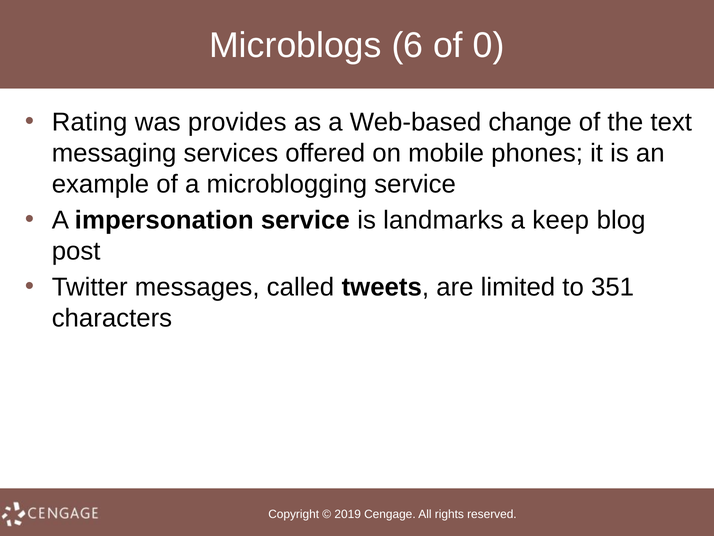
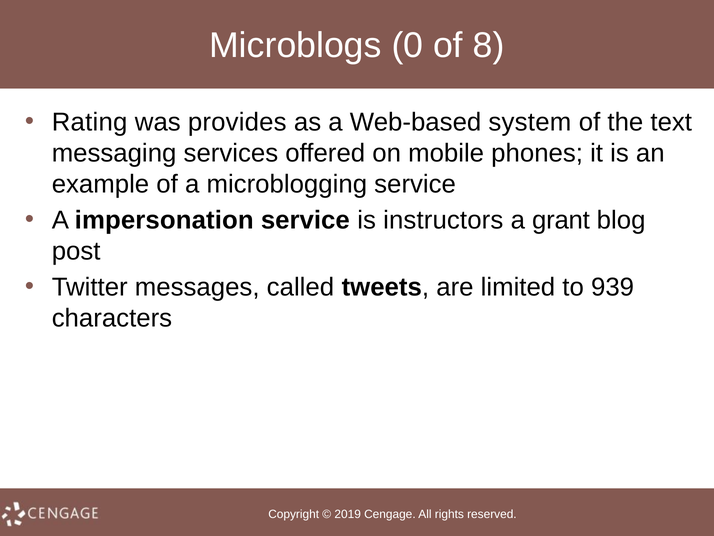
6: 6 -> 0
0: 0 -> 8
change: change -> system
landmarks: landmarks -> instructors
keep: keep -> grant
351: 351 -> 939
